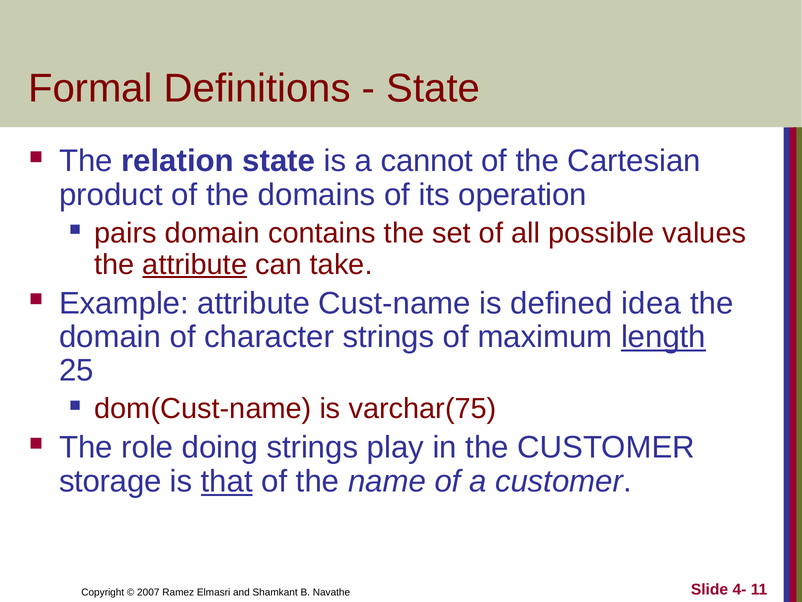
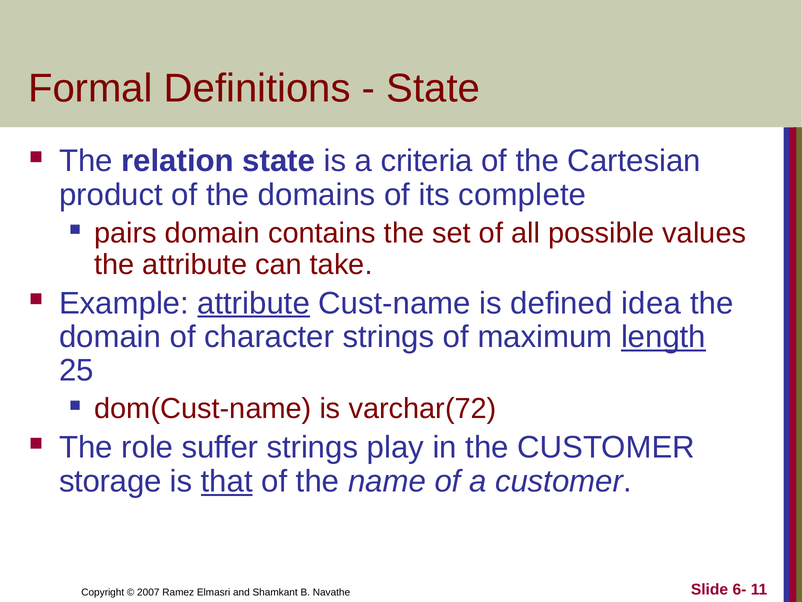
cannot: cannot -> criteria
operation: operation -> complete
attribute at (195, 264) underline: present -> none
attribute at (254, 303) underline: none -> present
varchar(75: varchar(75 -> varchar(72
doing: doing -> suffer
4-: 4- -> 6-
